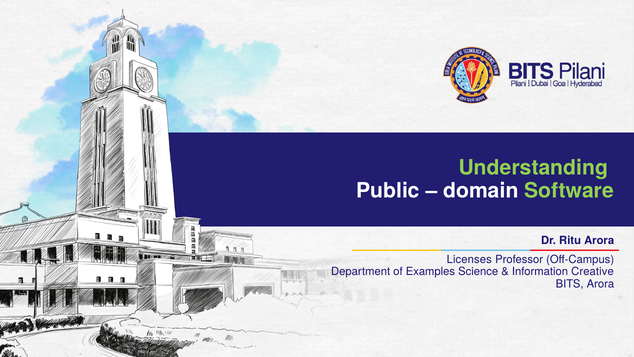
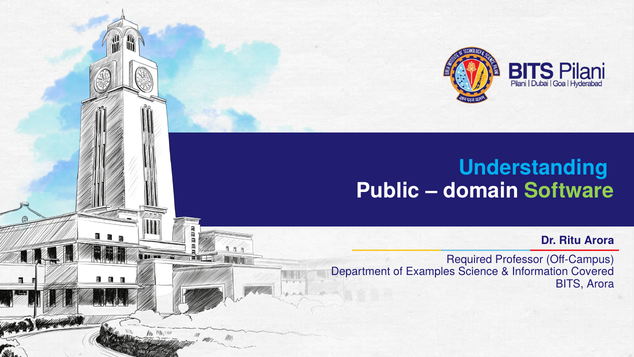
Understanding colour: light green -> light blue
Licenses: Licenses -> Required
Creative: Creative -> Covered
